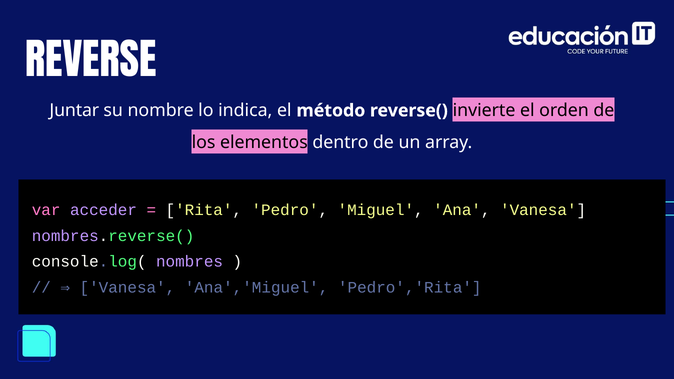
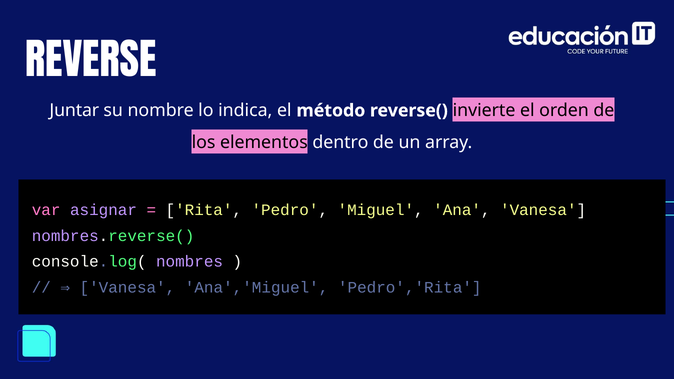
acceder: acceder -> asignar
